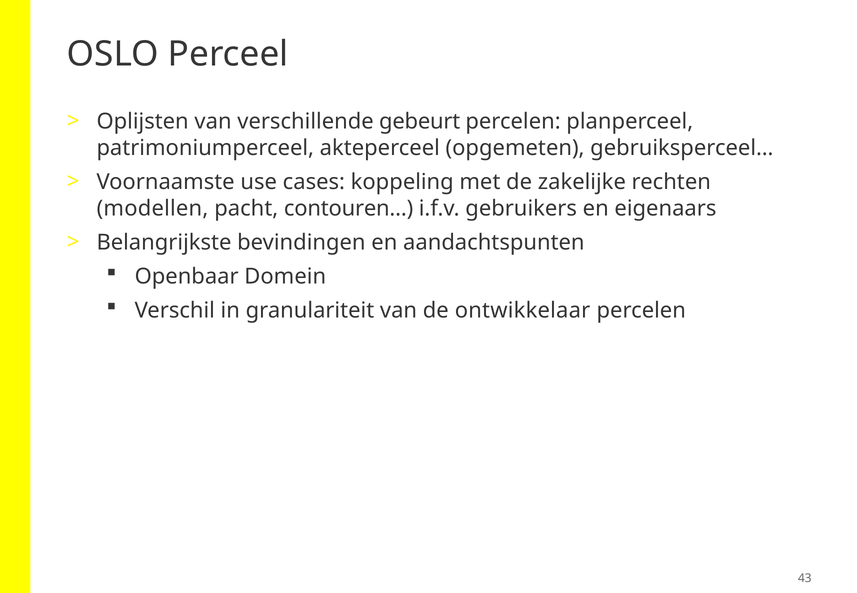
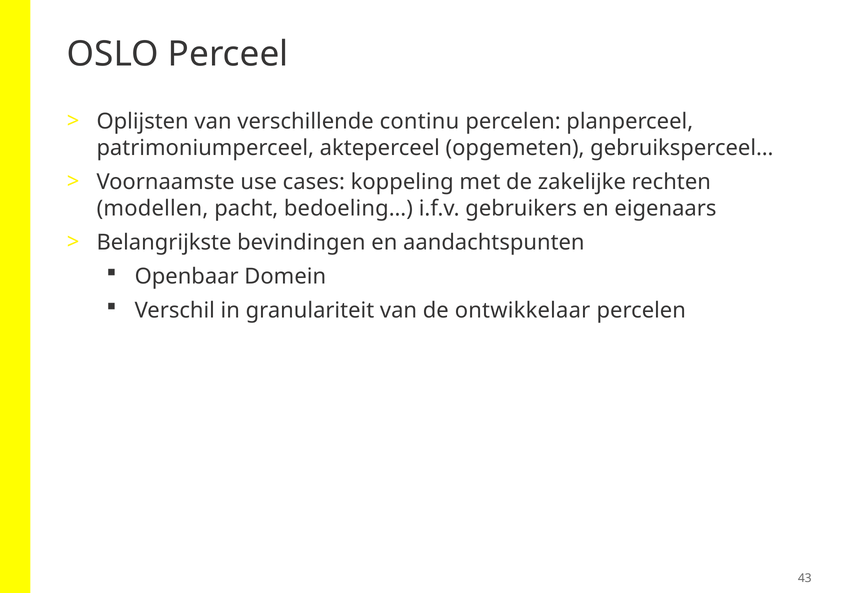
gebeurt: gebeurt -> continu
contouren…: contouren… -> bedoeling…
